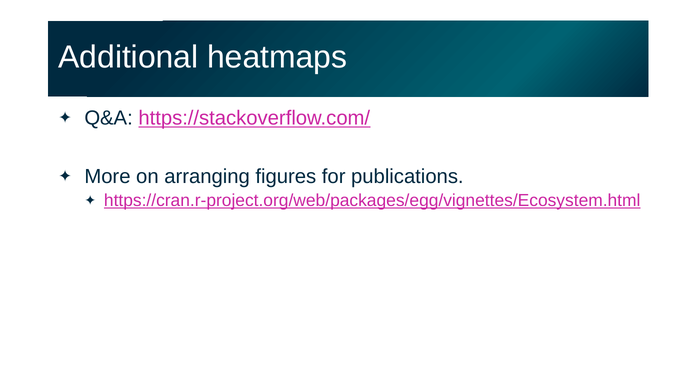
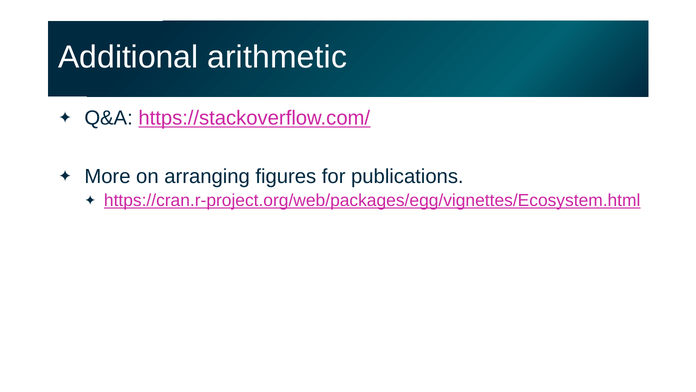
heatmaps: heatmaps -> arithmetic
